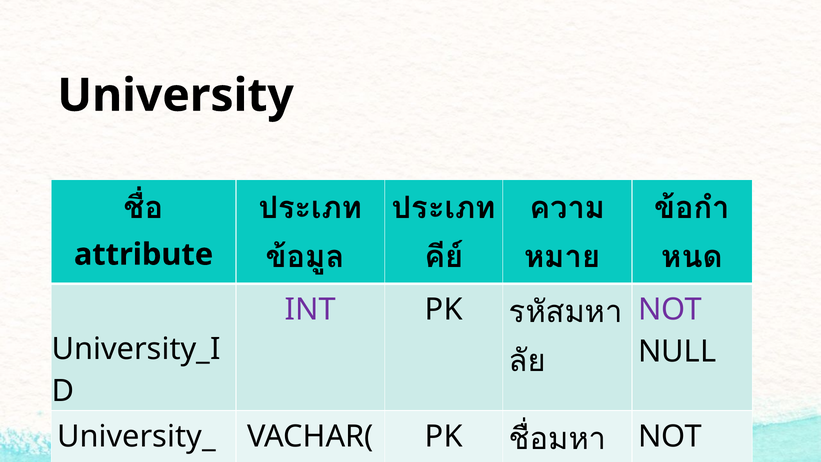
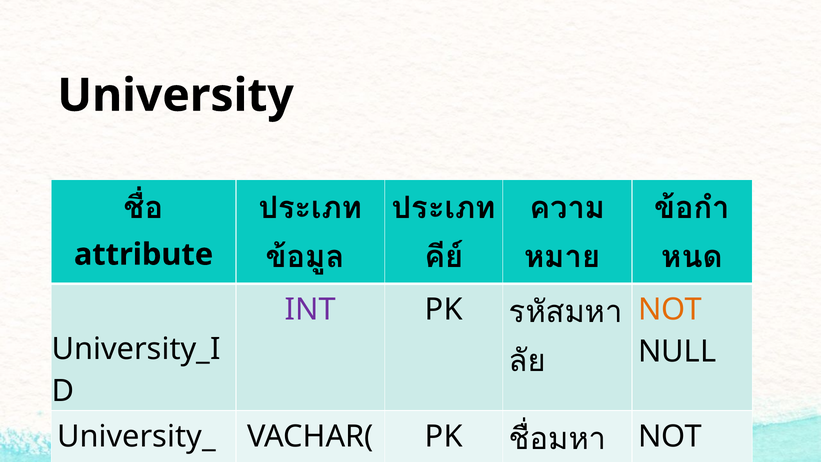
NOT at (670, 310) colour: purple -> orange
